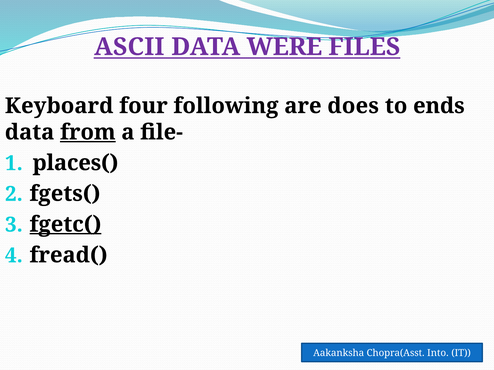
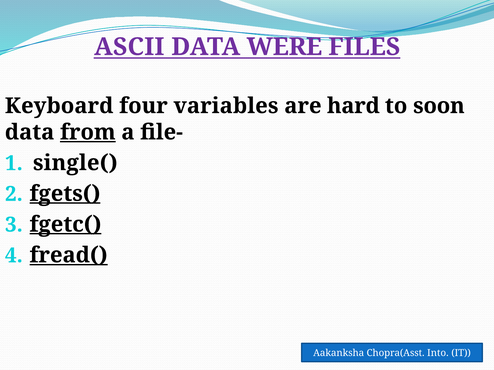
following: following -> variables
does: does -> hard
ends: ends -> soon
places(: places( -> single(
fgets( underline: none -> present
fread( underline: none -> present
